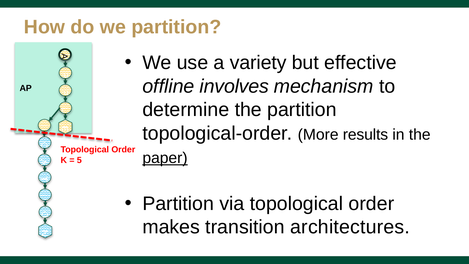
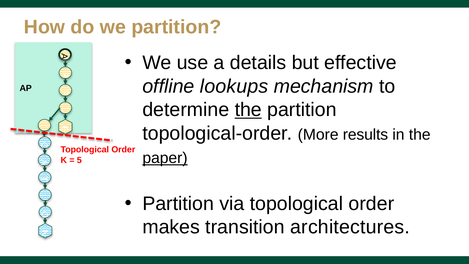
variety: variety -> details
involves: involves -> lookups
the at (248, 110) underline: none -> present
